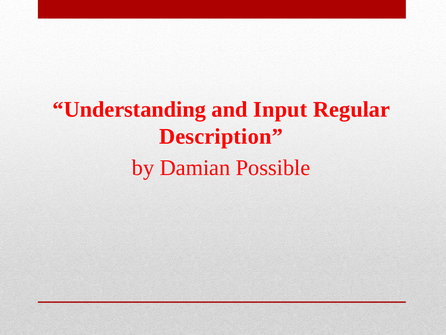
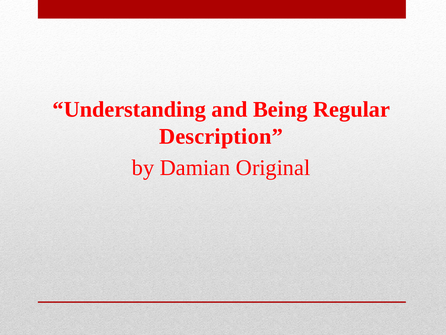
Input: Input -> Being
Possible: Possible -> Original
